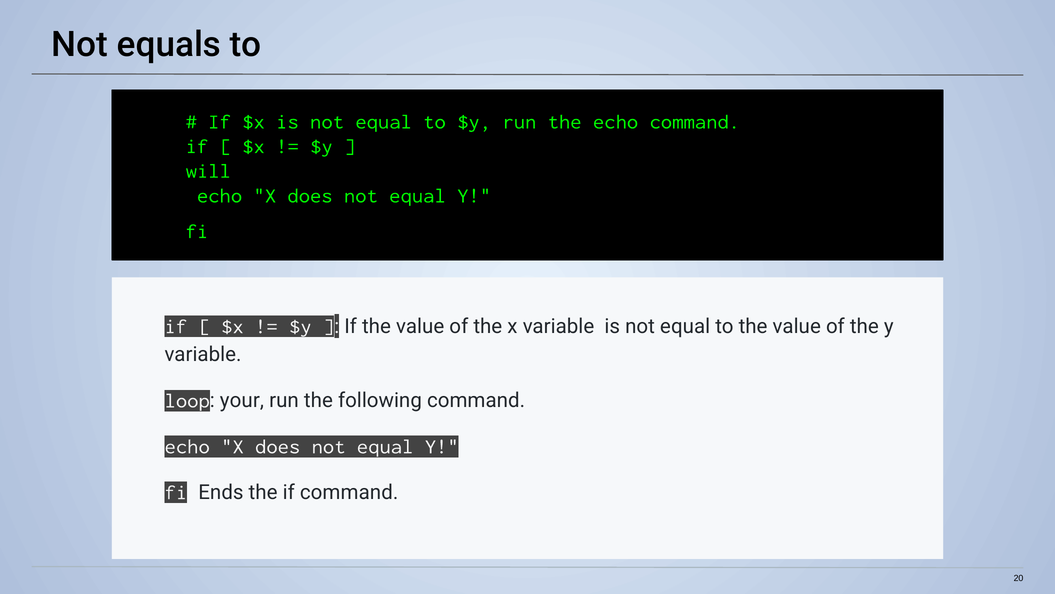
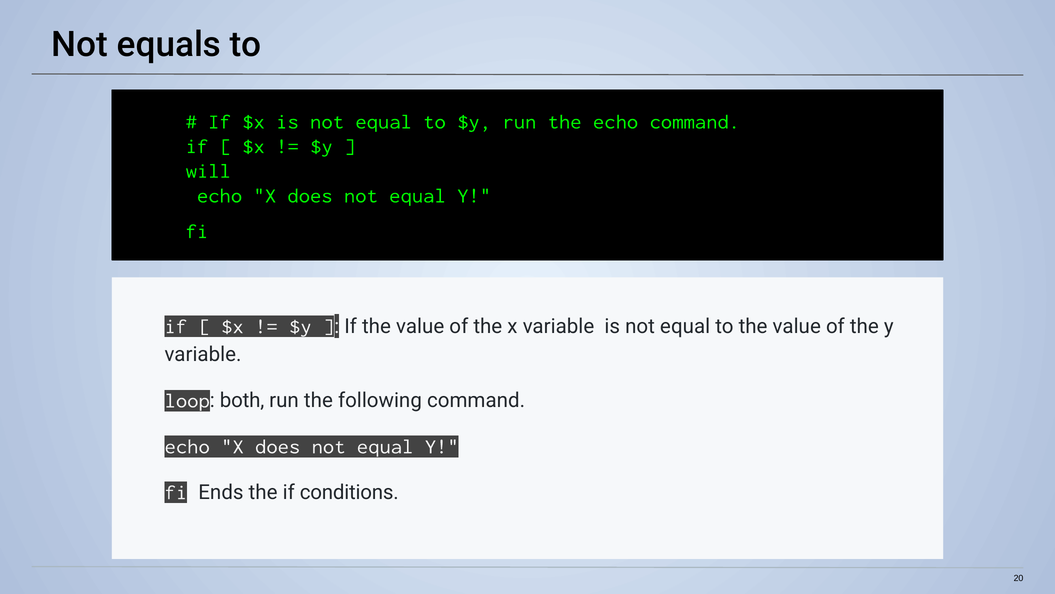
your: your -> both
if command: command -> conditions
